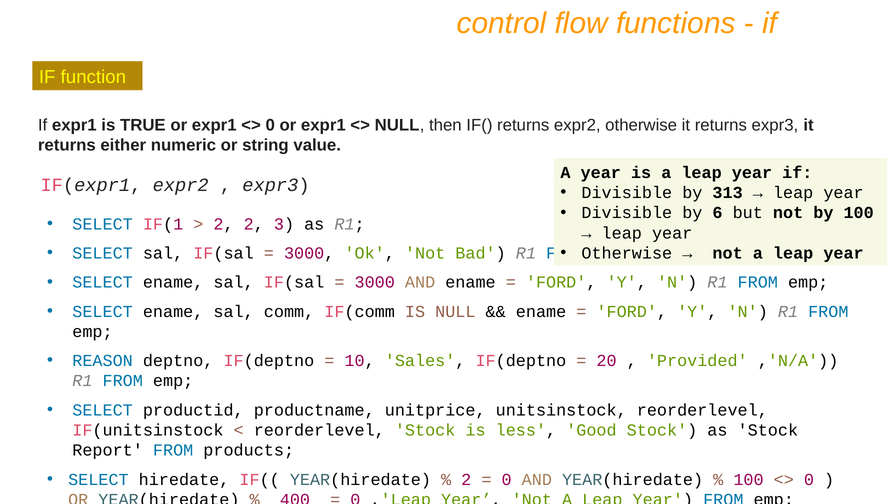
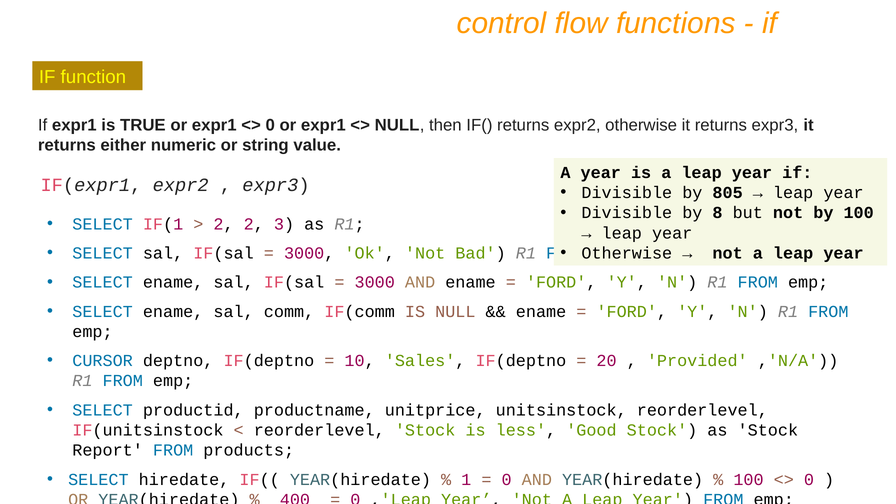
313: 313 -> 805
6: 6 -> 8
REASON: REASON -> CURSOR
2 at (466, 479): 2 -> 1
